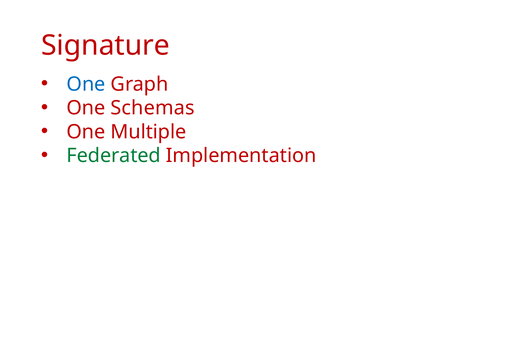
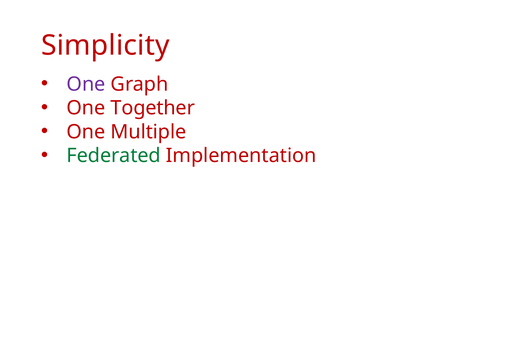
Signature: Signature -> Simplicity
One at (86, 84) colour: blue -> purple
Schemas: Schemas -> Together
